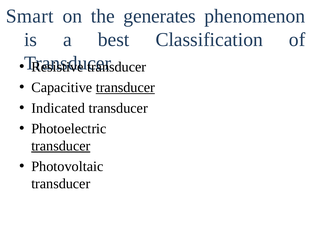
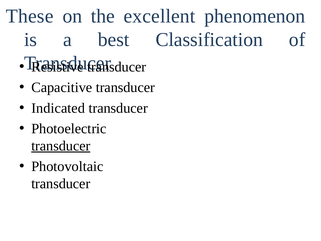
Smart: Smart -> These
generates: generates -> excellent
transducer at (125, 87) underline: present -> none
